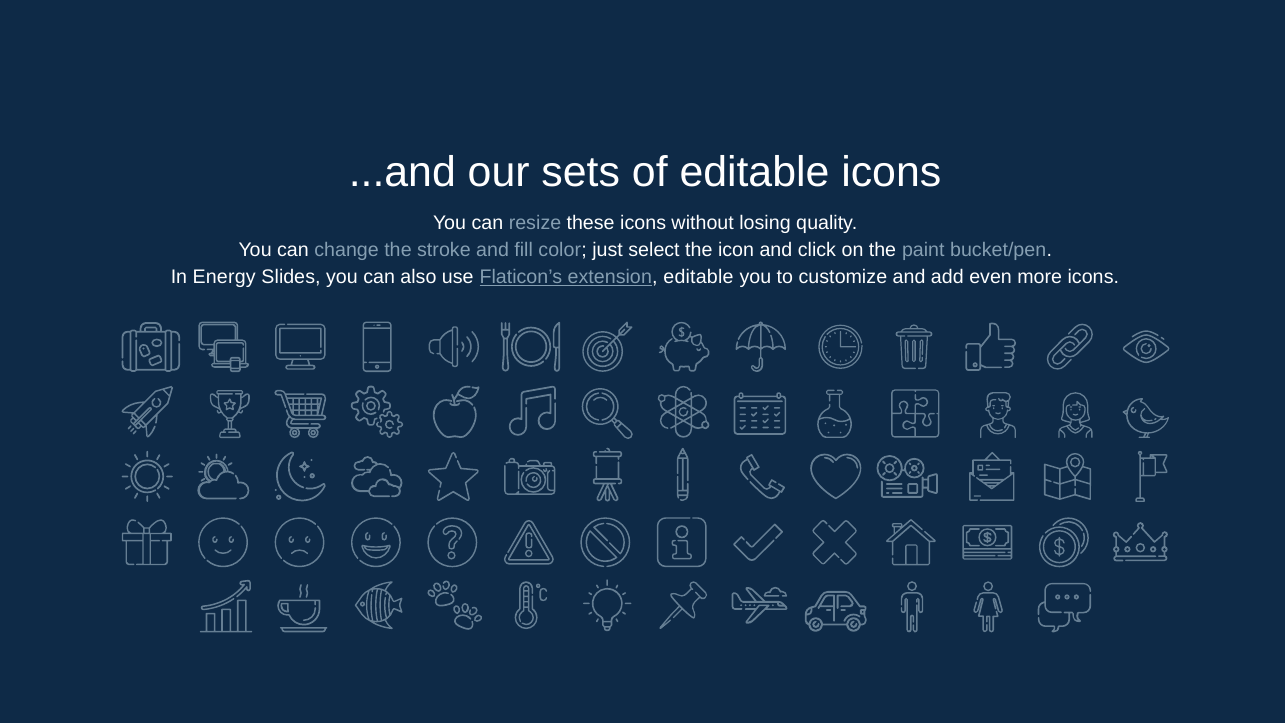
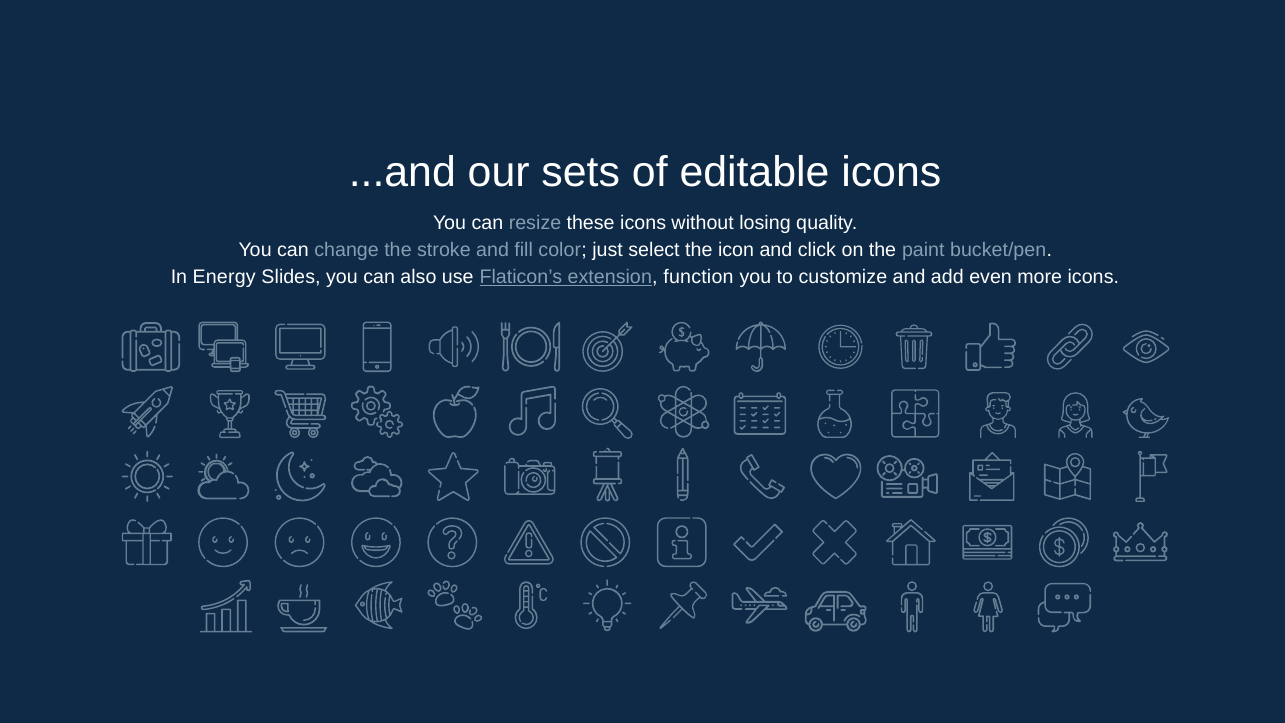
extension editable: editable -> function
